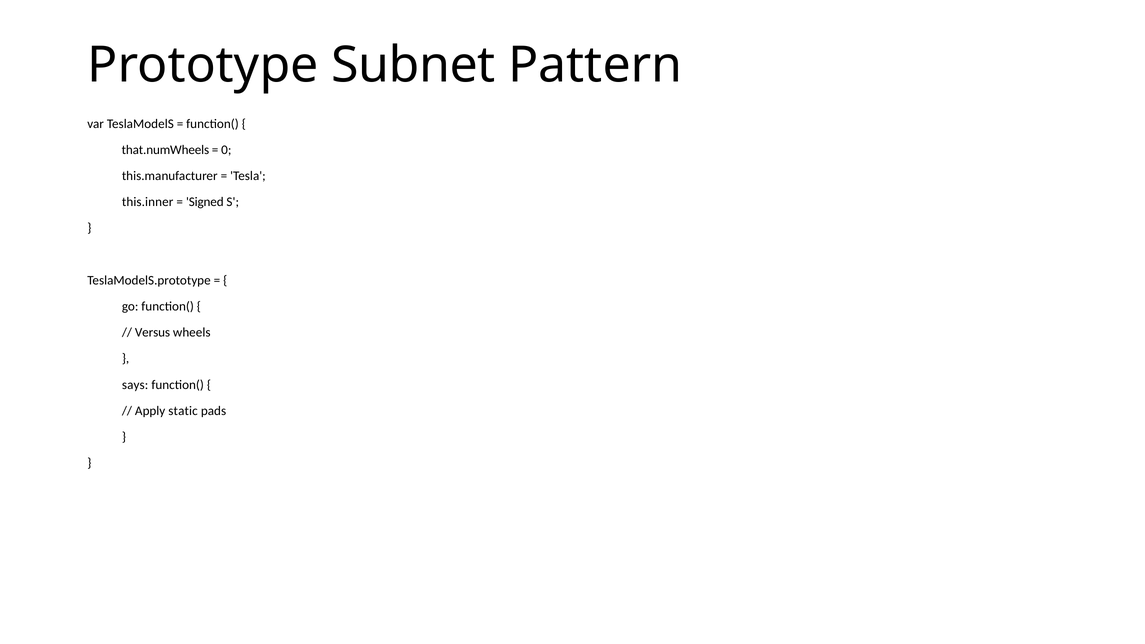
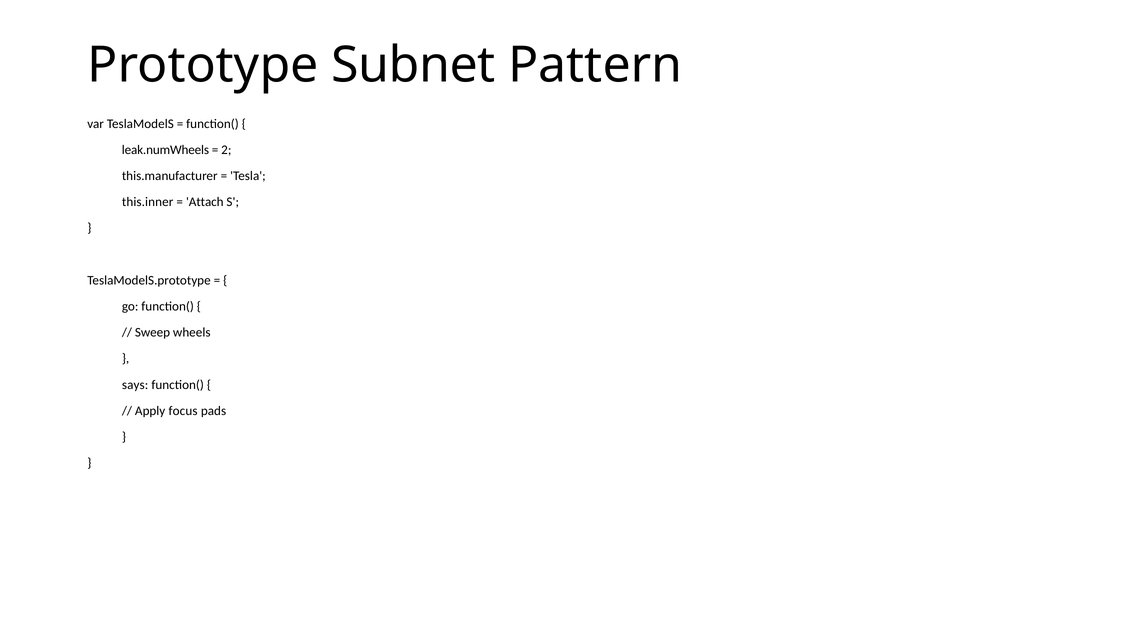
that.numWheels: that.numWheels -> leak.numWheels
0: 0 -> 2
Signed: Signed -> Attach
Versus: Versus -> Sweep
static: static -> focus
